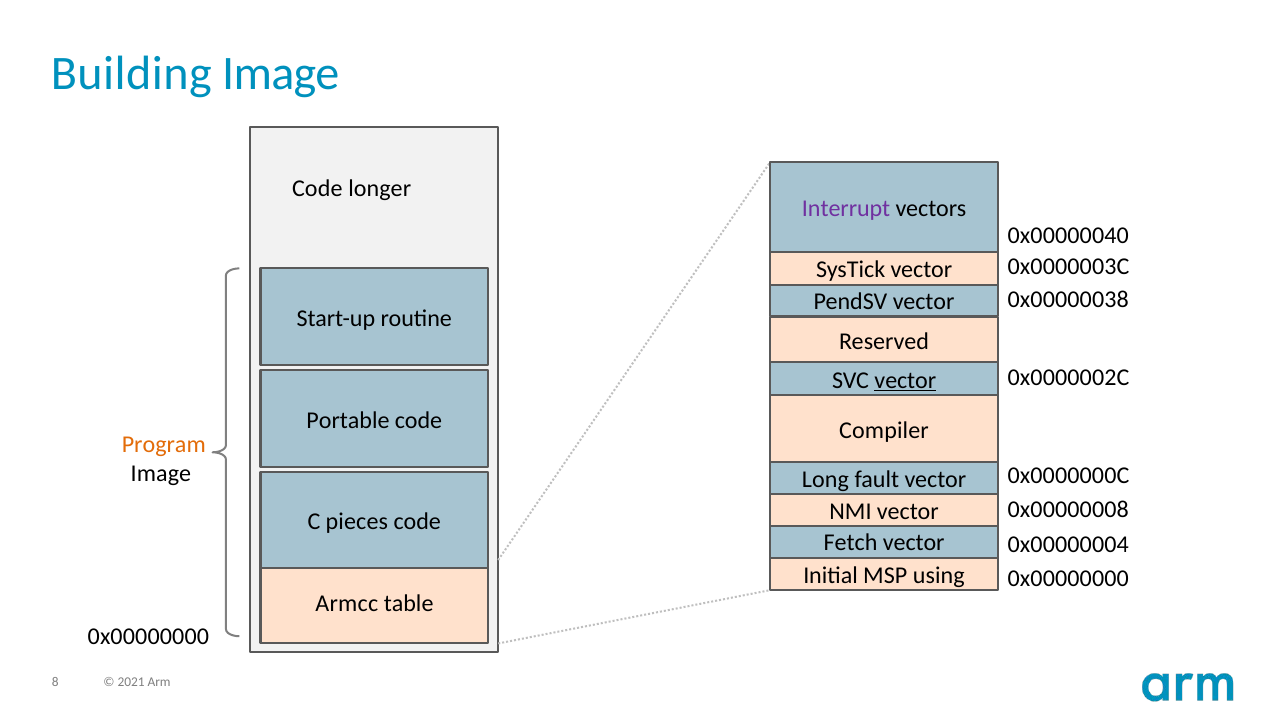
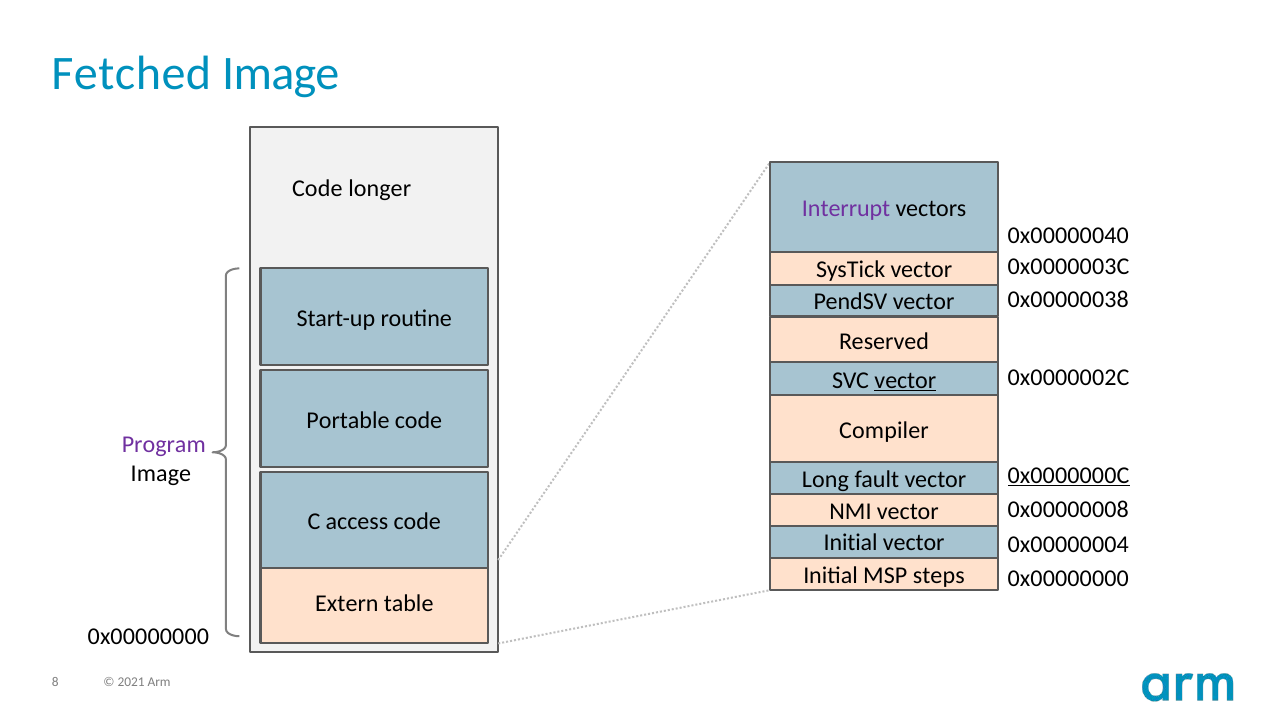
Building: Building -> Fetched
Program colour: orange -> purple
0x0000000C underline: none -> present
pieces: pieces -> access
Fetch at (851, 543): Fetch -> Initial
using: using -> steps
Armcc: Armcc -> Extern
